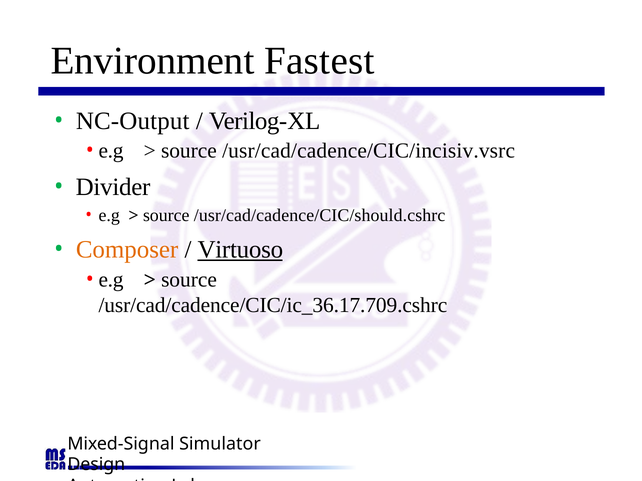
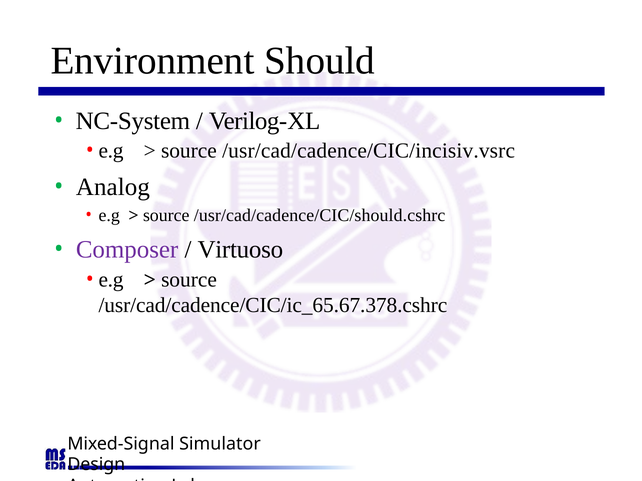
Fastest: Fastest -> Should
NC-Output: NC-Output -> NC-System
Divider: Divider -> Analog
Composer colour: orange -> purple
Virtuoso underline: present -> none
/usr/cad/cadence/CIC/ic_36.17.709.cshrc: /usr/cad/cadence/CIC/ic_36.17.709.cshrc -> /usr/cad/cadence/CIC/ic_65.67.378.cshrc
